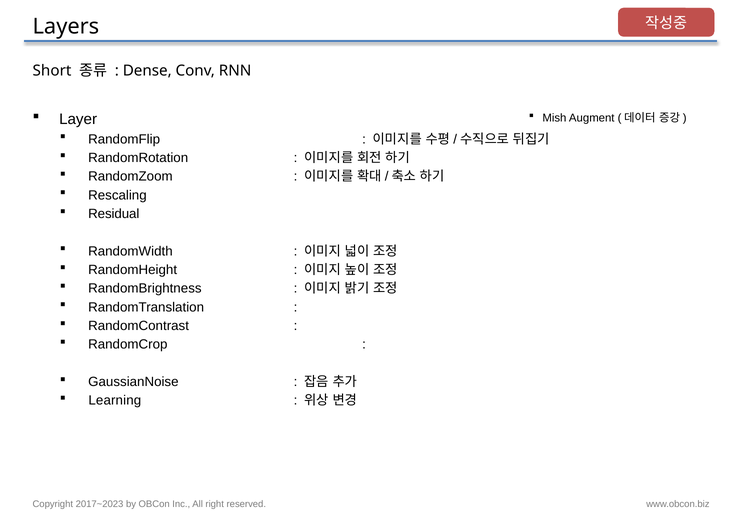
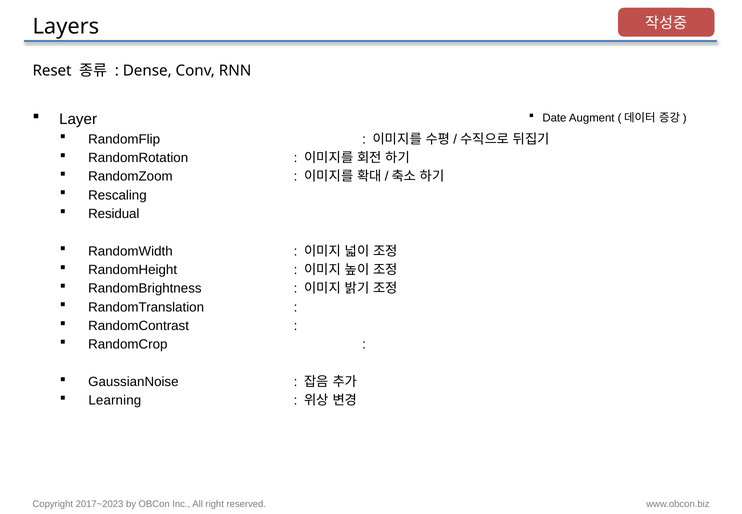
Short: Short -> Reset
Mish: Mish -> Date
